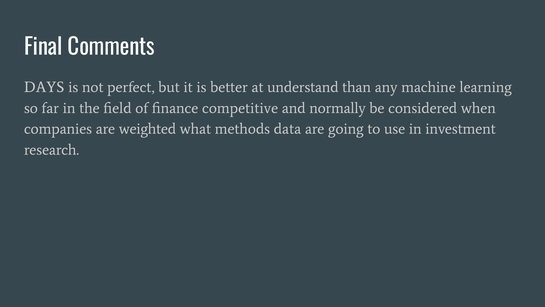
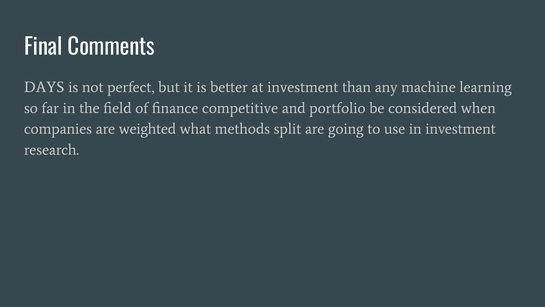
at understand: understand -> investment
normally: normally -> portfolio
data: data -> split
